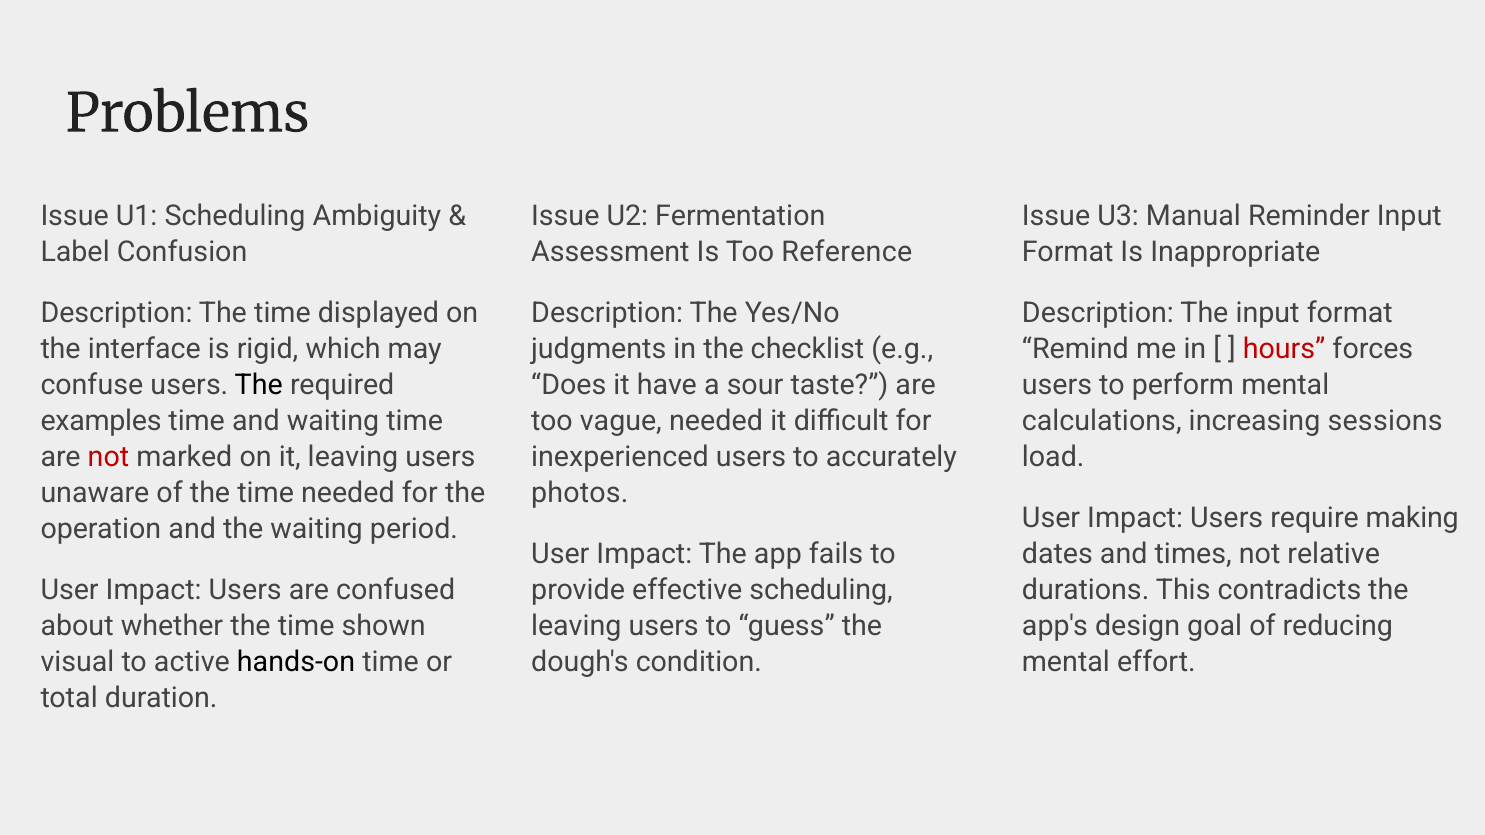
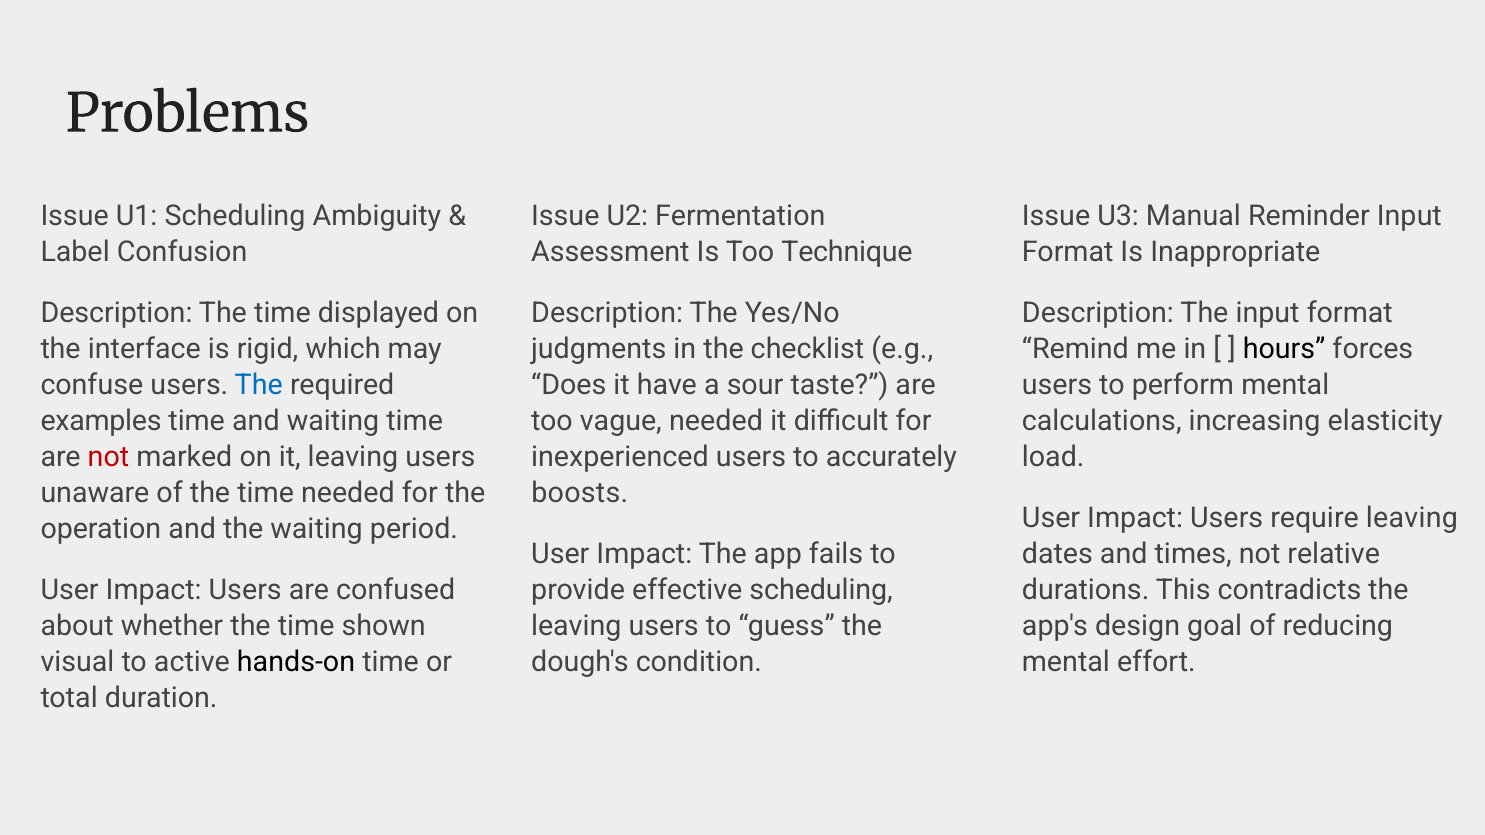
Reference: Reference -> Technique
hours colour: red -> black
The at (259, 385) colour: black -> blue
sessions: sessions -> elasticity
photos: photos -> boosts
require making: making -> leaving
